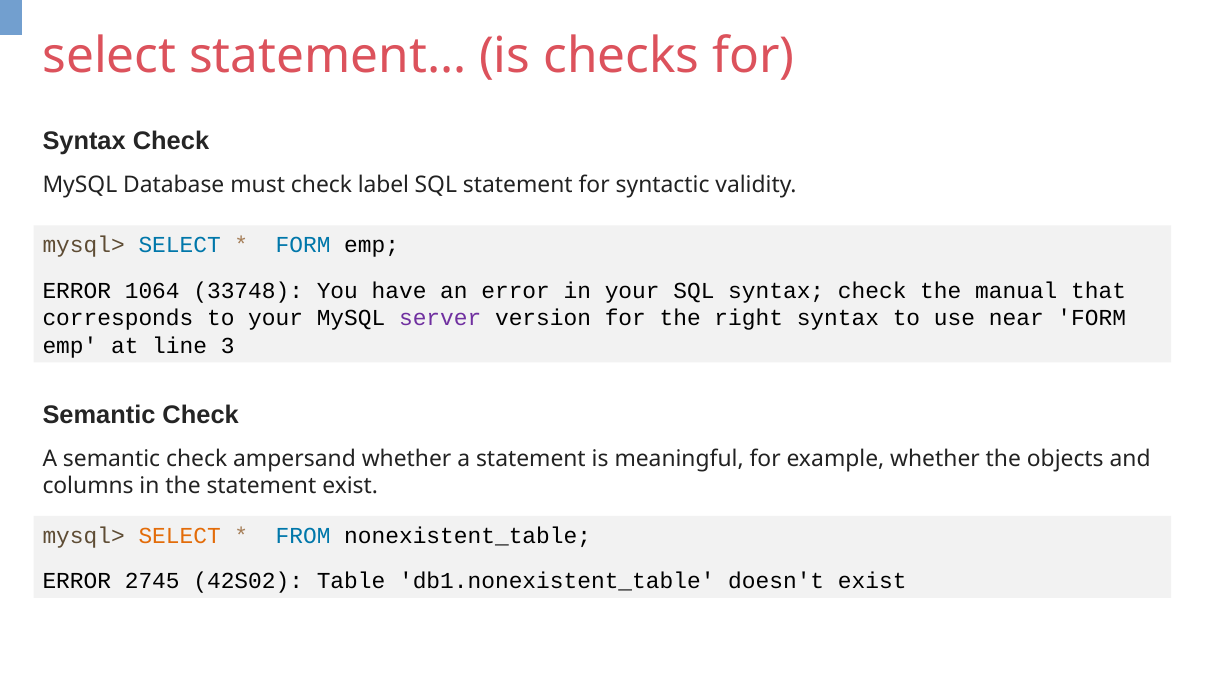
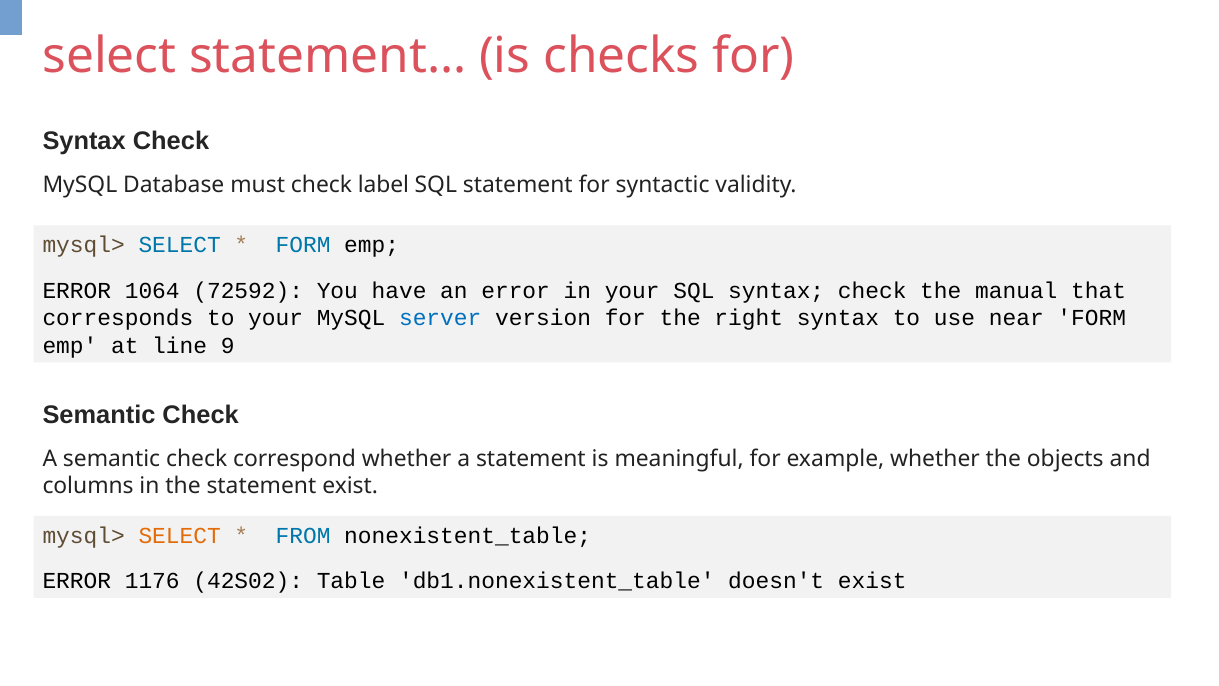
33748: 33748 -> 72592
server colour: purple -> blue
3: 3 -> 9
ampersand: ampersand -> correspond
2745: 2745 -> 1176
